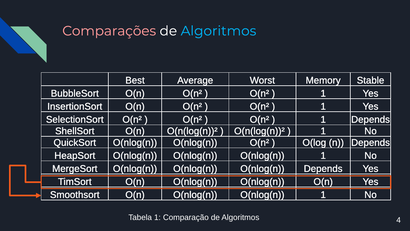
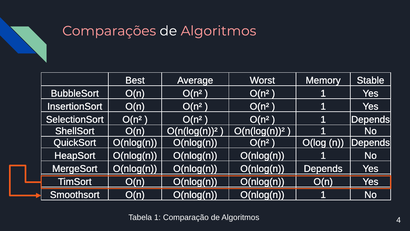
Algoritmos at (219, 31) colour: light blue -> pink
